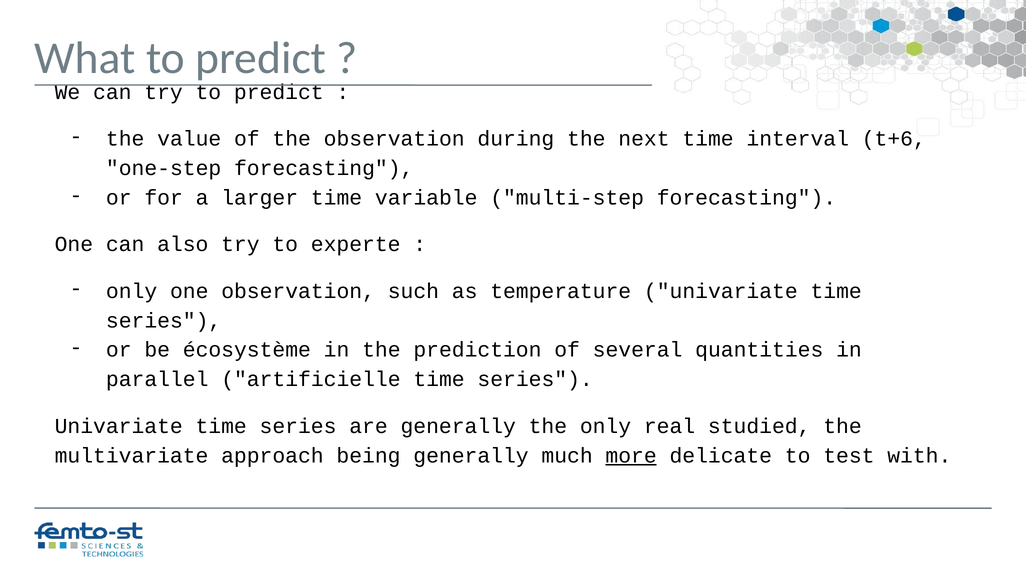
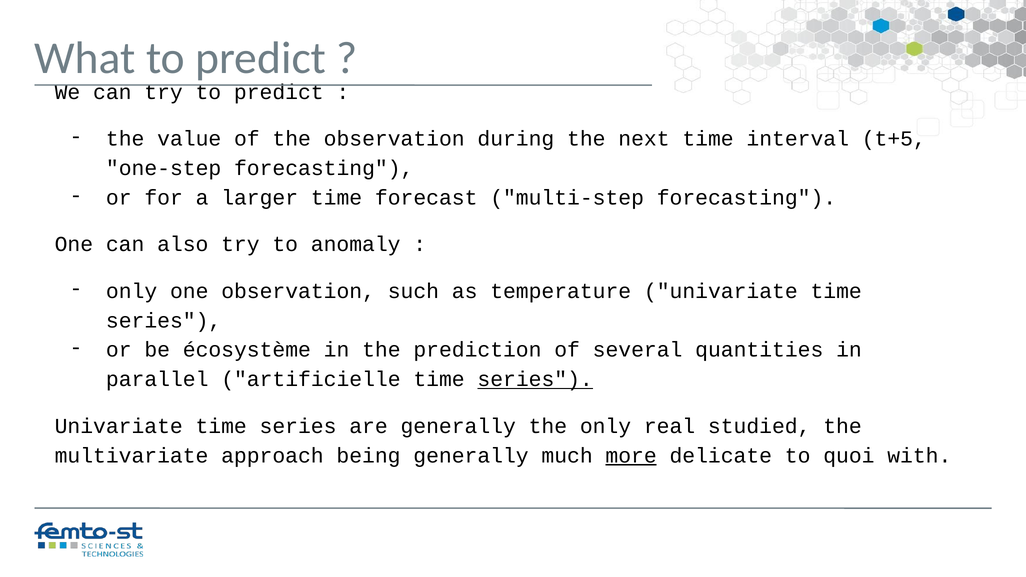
t+6: t+6 -> t+5
variable: variable -> forecast
experte: experte -> anomaly
series at (535, 380) underline: none -> present
test: test -> quoi
